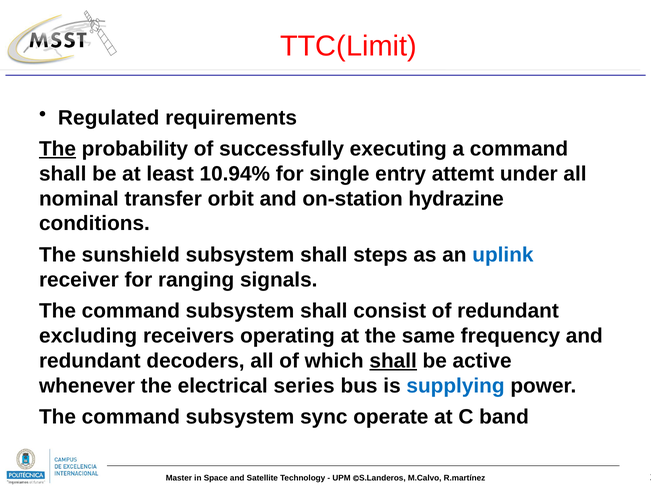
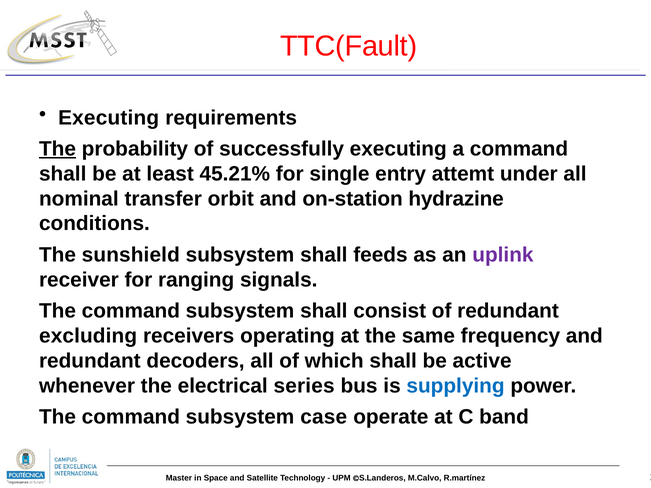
TTC(Limit: TTC(Limit -> TTC(Fault
Regulated at (109, 118): Regulated -> Executing
10.94%: 10.94% -> 45.21%
steps: steps -> feeds
uplink colour: blue -> purple
shall at (393, 361) underline: present -> none
sync: sync -> case
